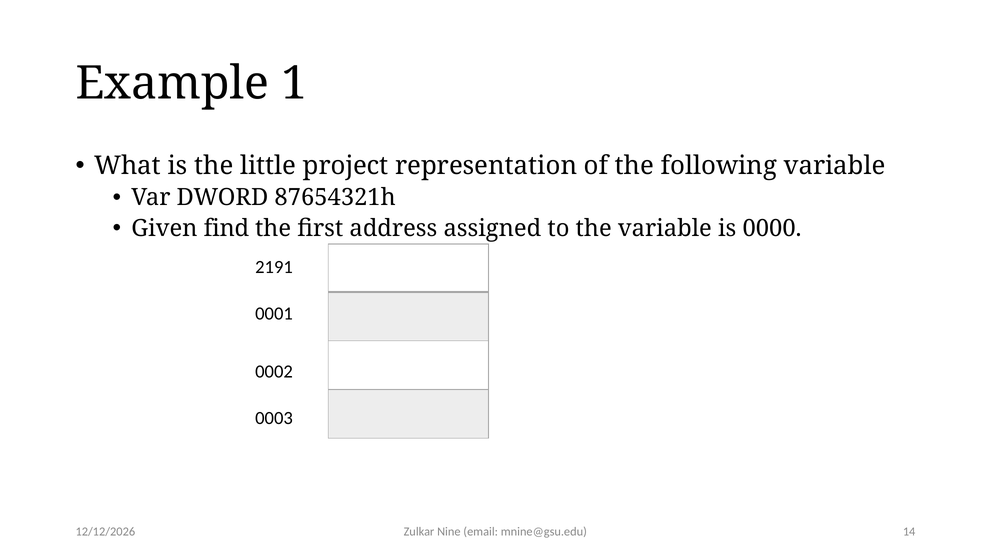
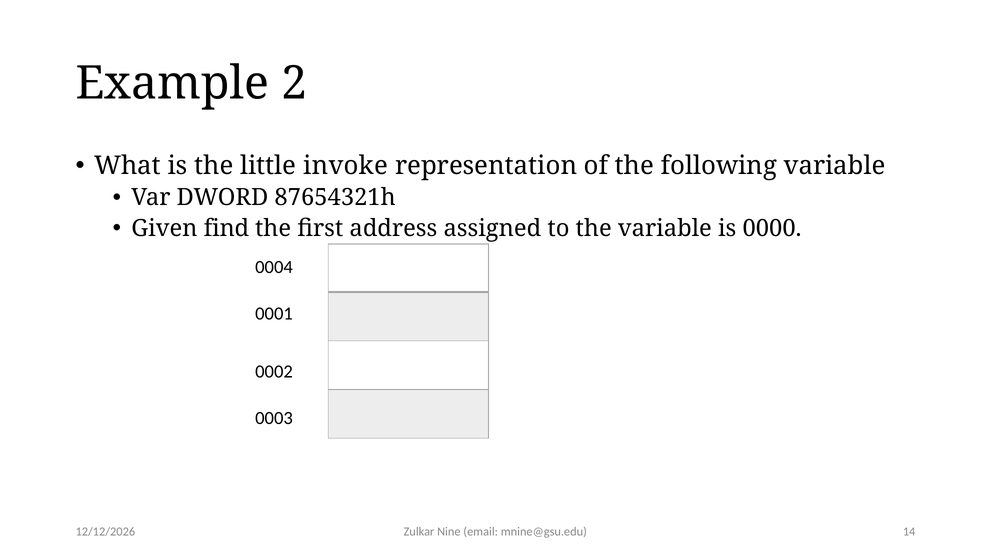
1: 1 -> 2
project: project -> invoke
2191: 2191 -> 0004
